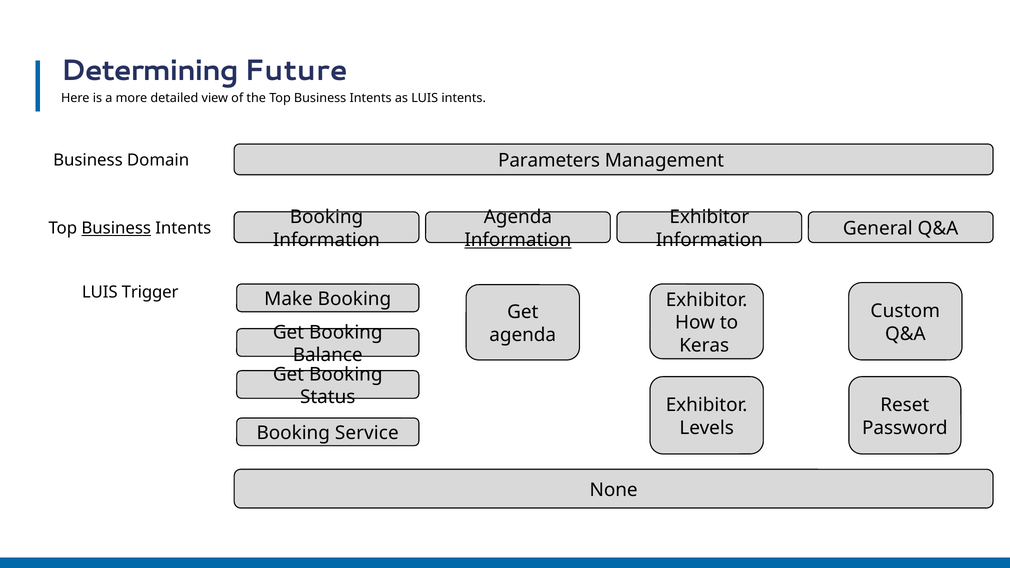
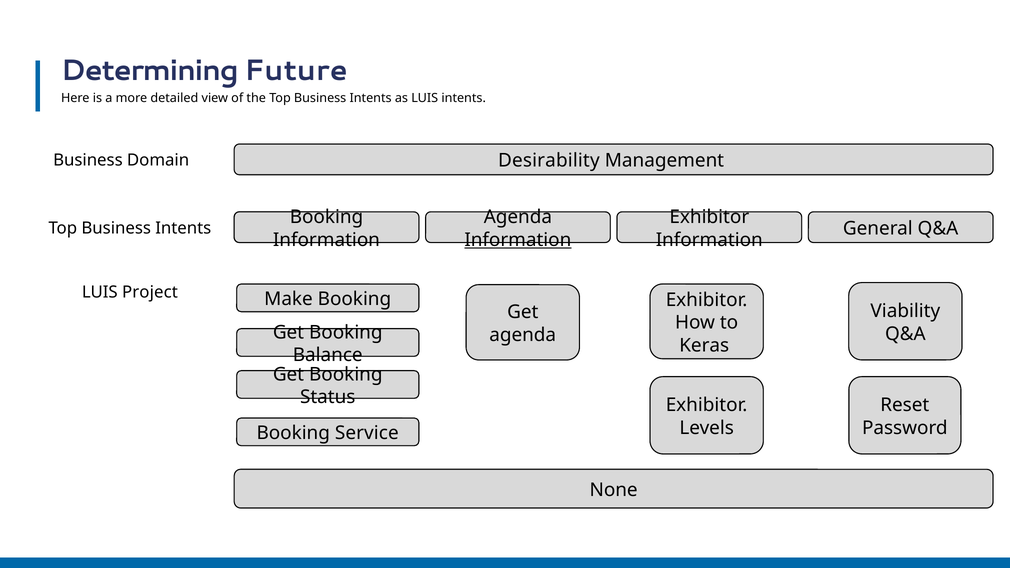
Parameters: Parameters -> Desirability
Business at (116, 228) underline: present -> none
Trigger: Trigger -> Project
Custom: Custom -> Viability
